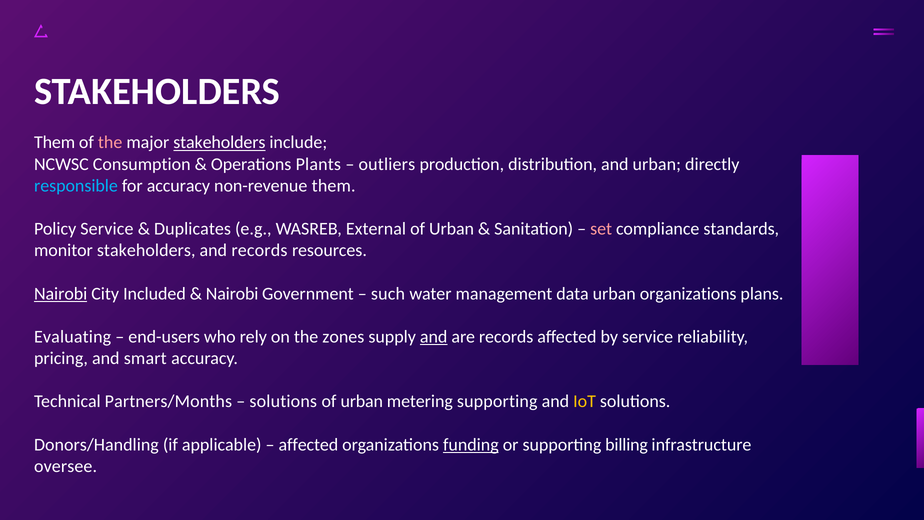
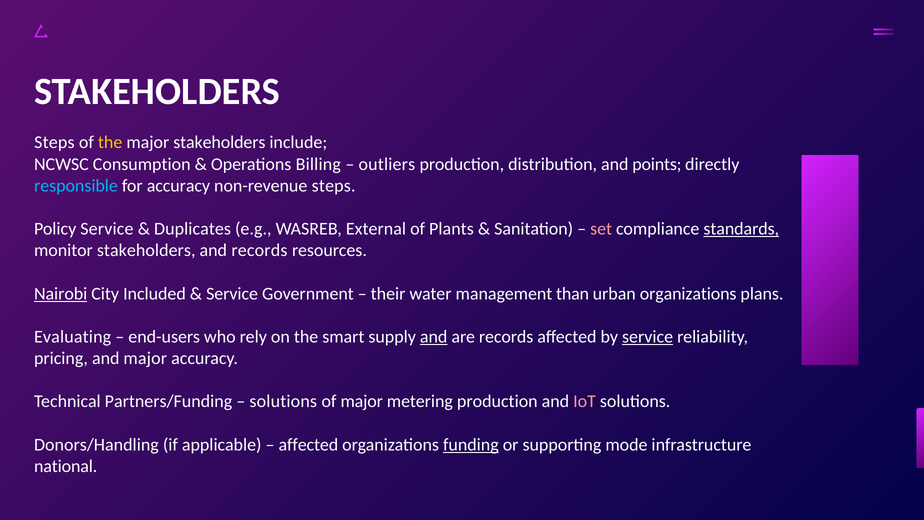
Them at (55, 142): Them -> Steps
the at (110, 142) colour: pink -> yellow
stakeholders at (219, 142) underline: present -> none
Plants: Plants -> Billing
and urban: urban -> points
non-revenue them: them -> steps
Urban at (452, 229): Urban -> Plants
standards underline: none -> present
Nairobi at (232, 293): Nairobi -> Service
such: such -> their
data: data -> than
zones: zones -> smart
service at (648, 337) underline: none -> present
and smart: smart -> major
Partners/Months: Partners/Months -> Partners/Funding
urban at (362, 401): urban -> major
metering supporting: supporting -> production
IoT colour: yellow -> pink
billing: billing -> mode
oversee: oversee -> national
